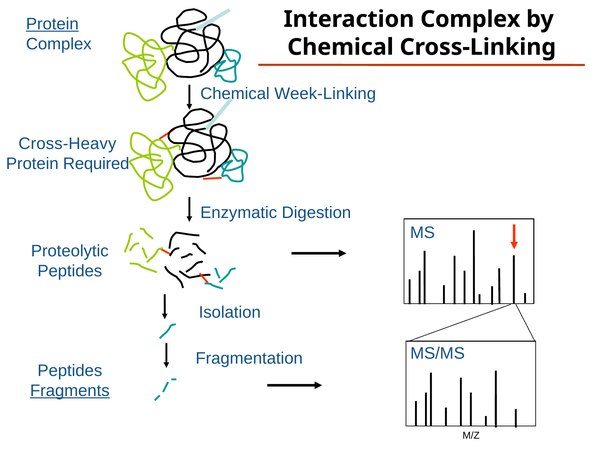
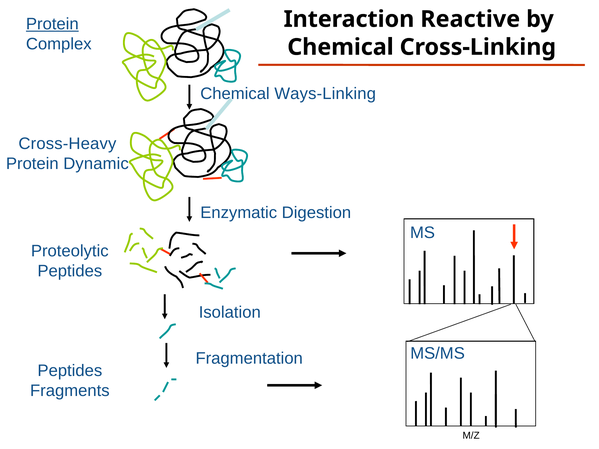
Interaction Complex: Complex -> Reactive
Week-Linking: Week-Linking -> Ways-Linking
Required: Required -> Dynamic
Fragments underline: present -> none
